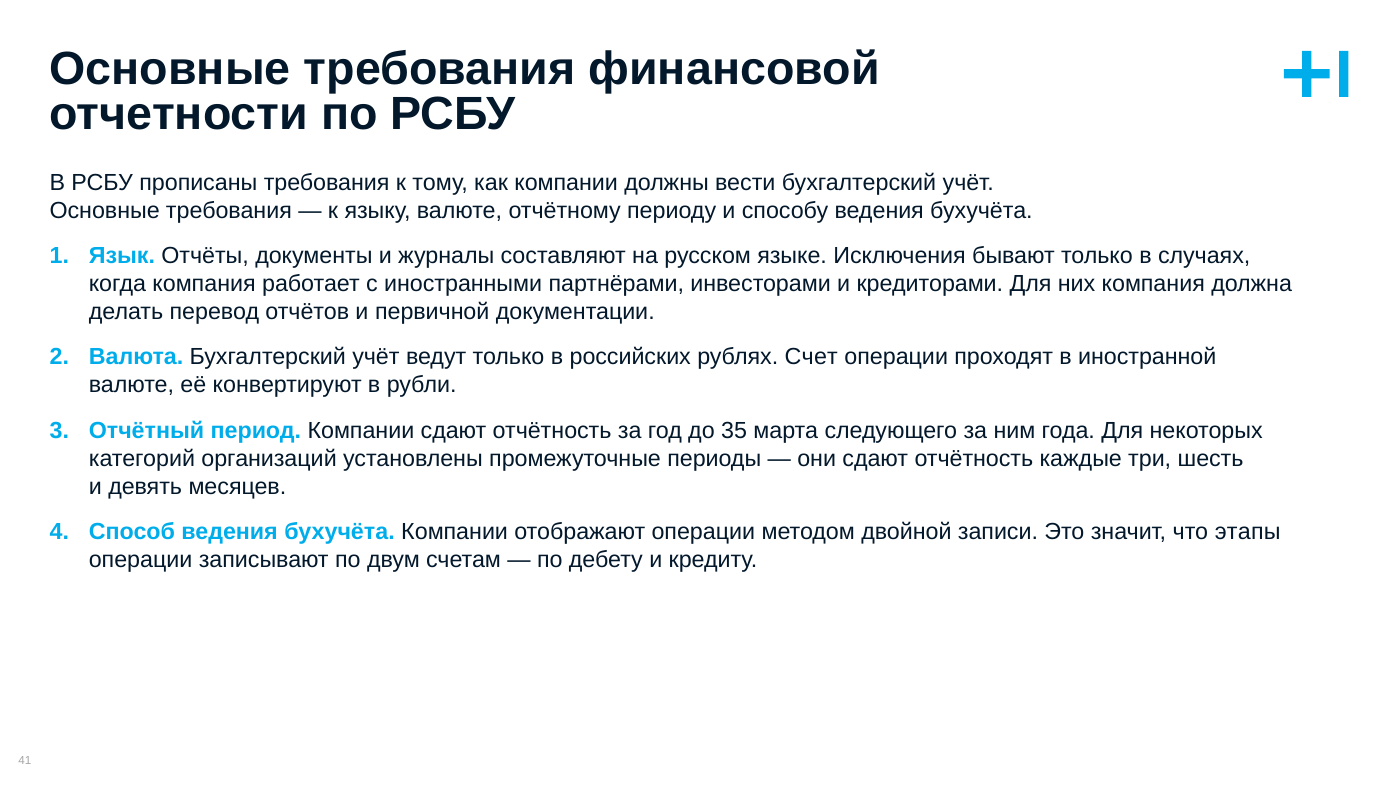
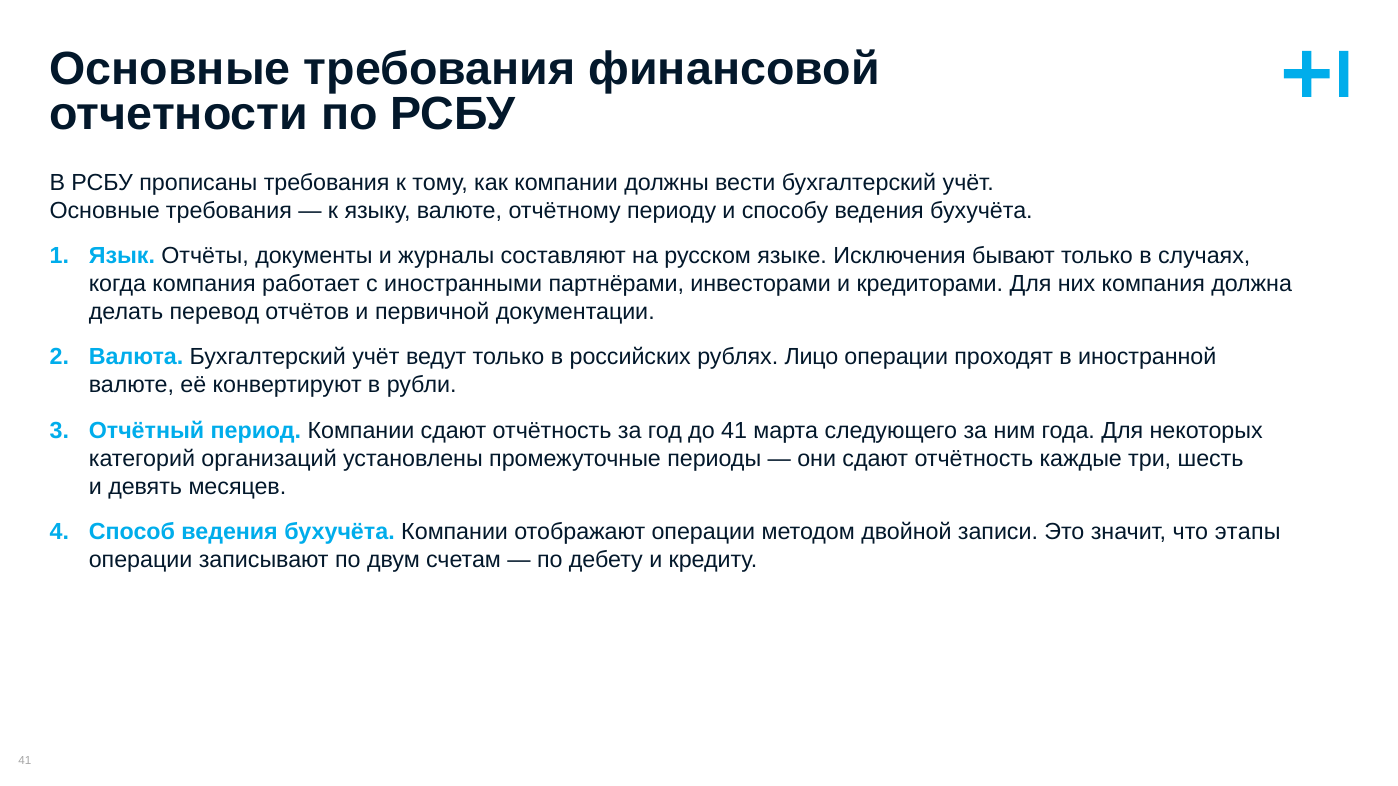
Счет: Счет -> Лицо
до 35: 35 -> 41
